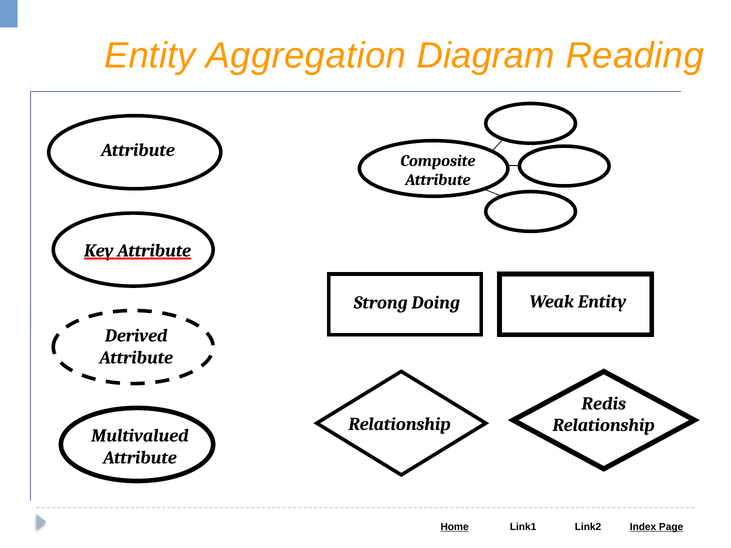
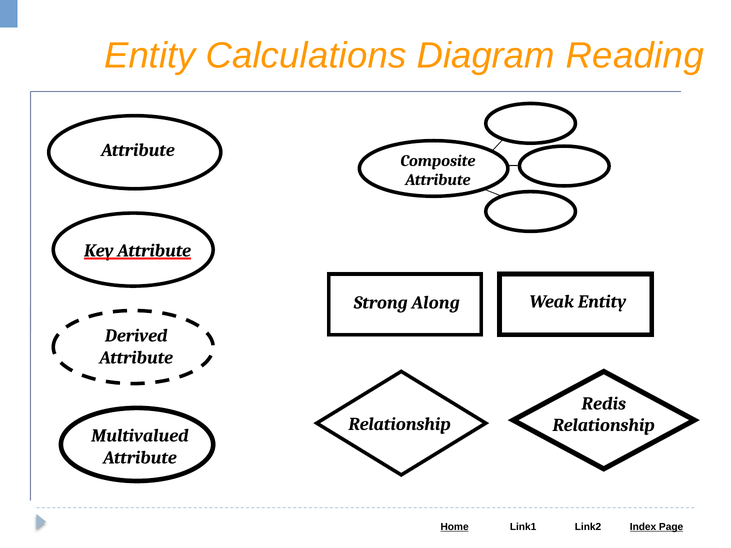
Aggregation: Aggregation -> Calculations
Doing: Doing -> Along
